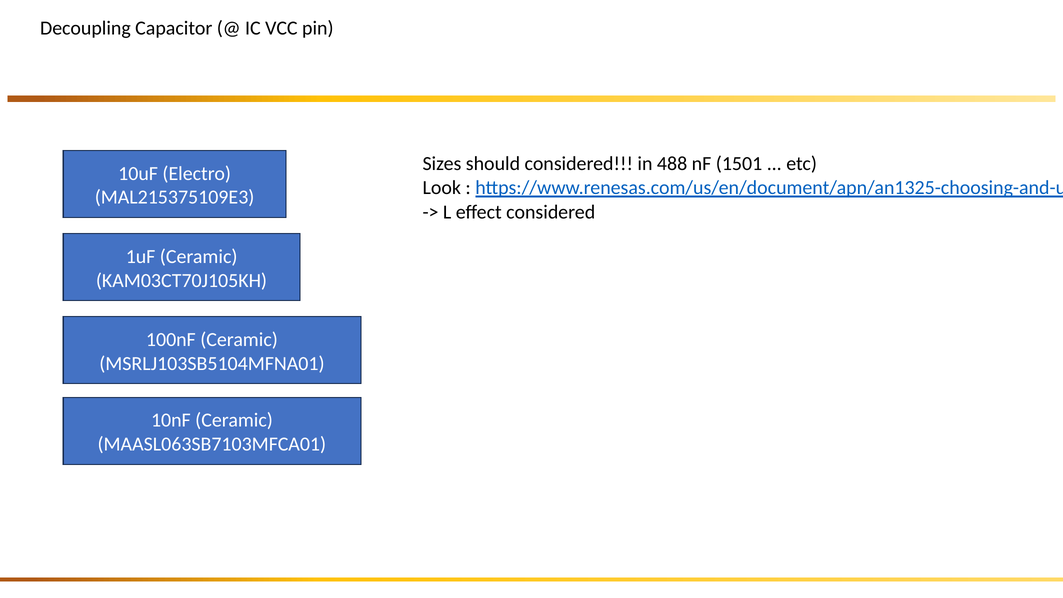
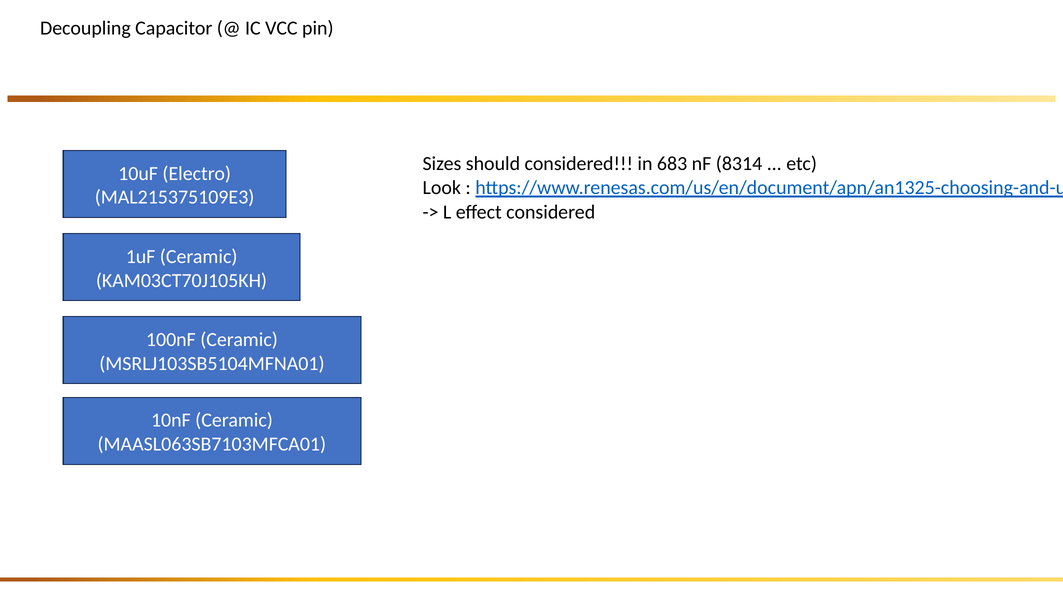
488: 488 -> 683
1501: 1501 -> 8314
